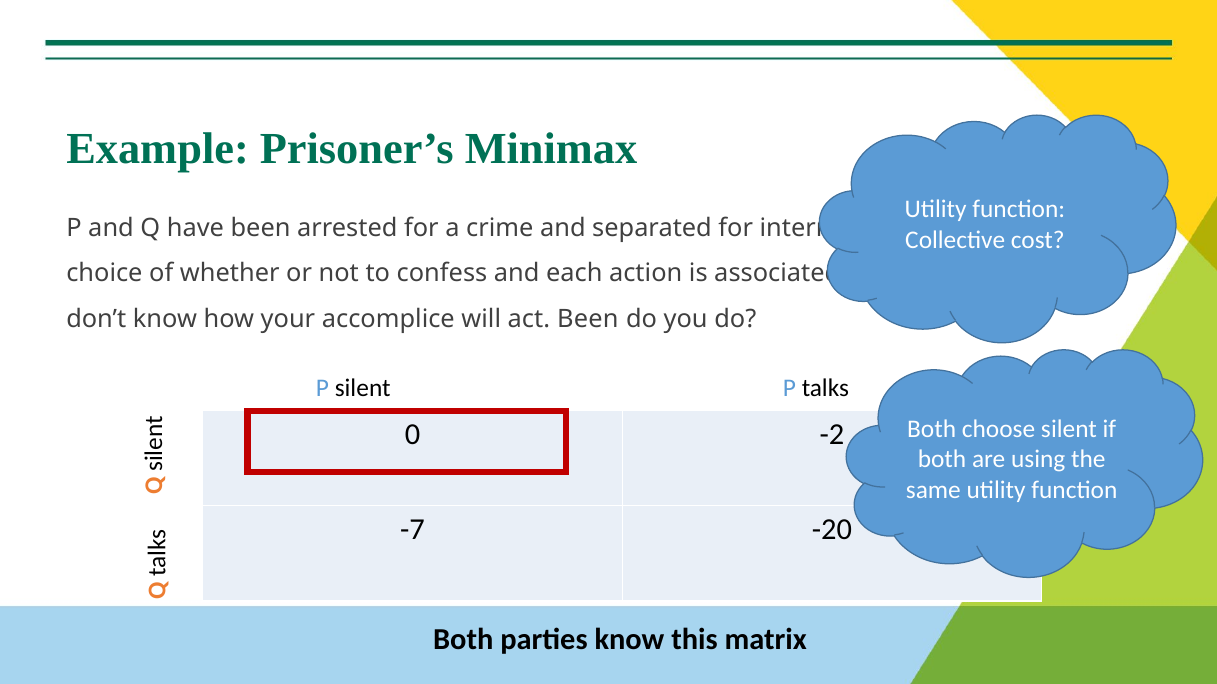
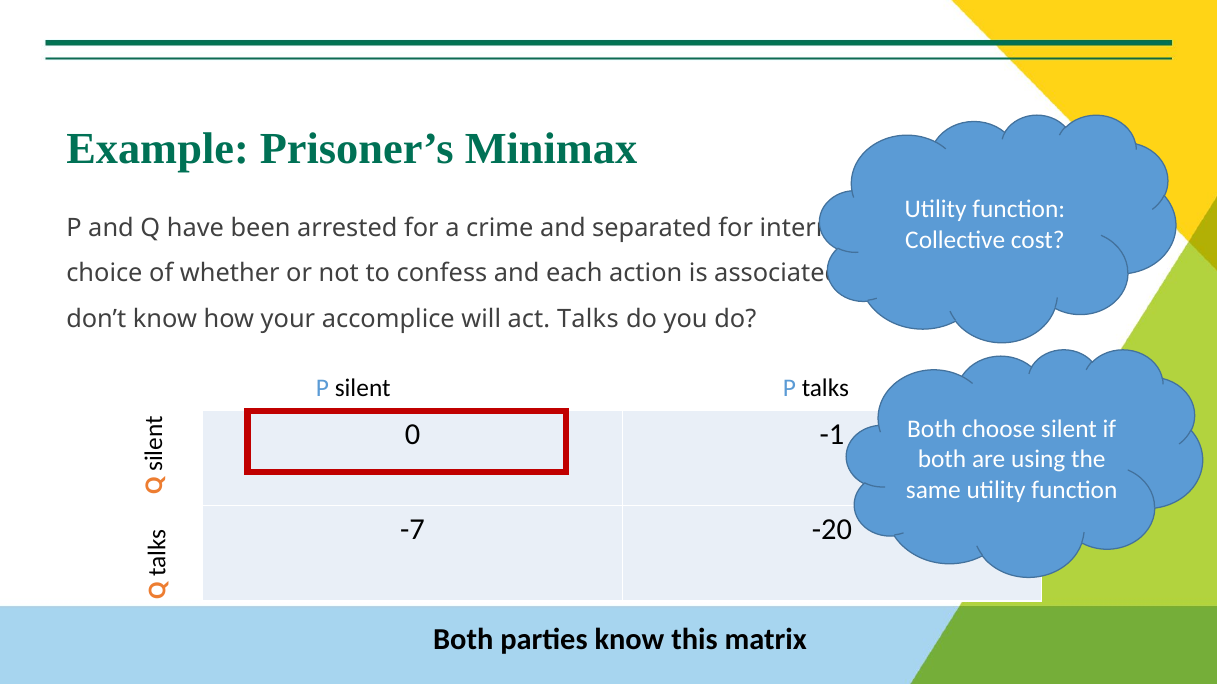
act Been: Been -> Talks
-2: -2 -> -1
